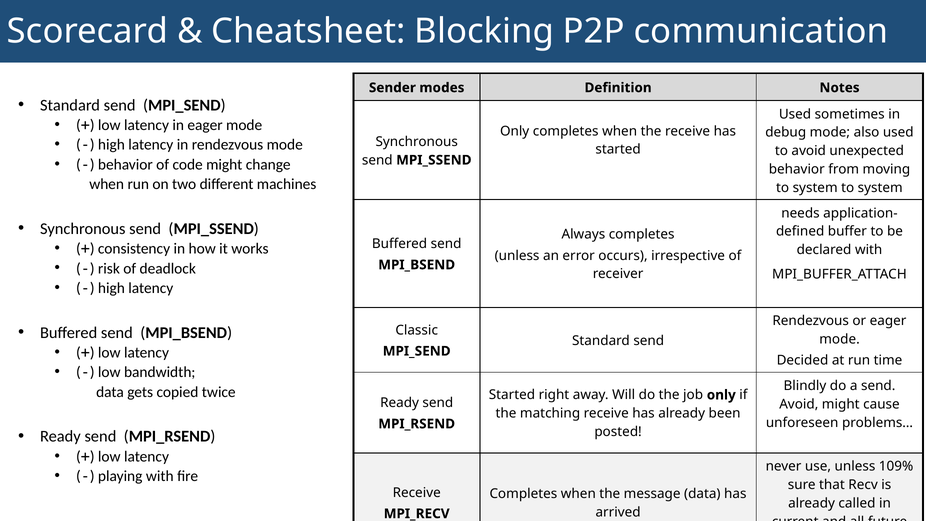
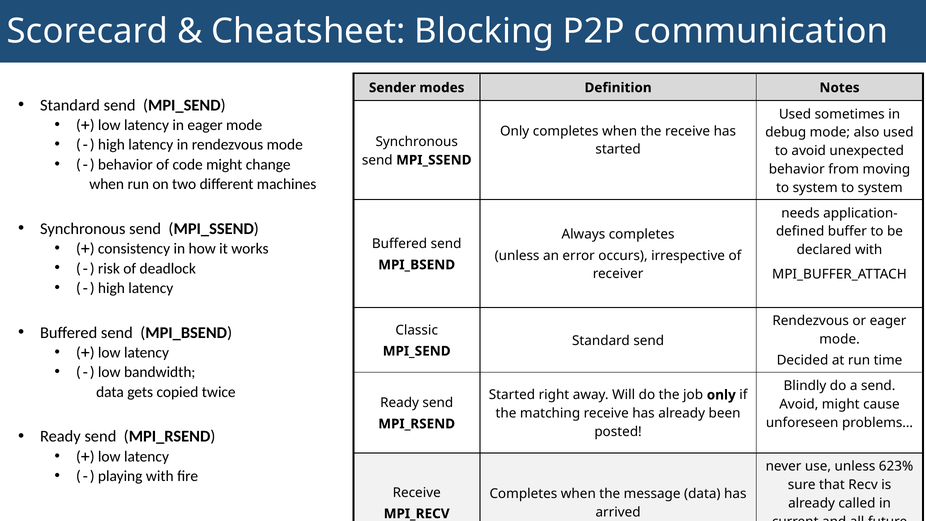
109%: 109% -> 623%
